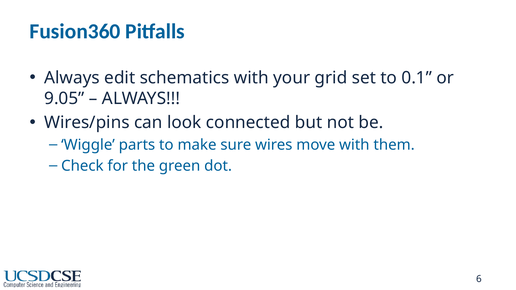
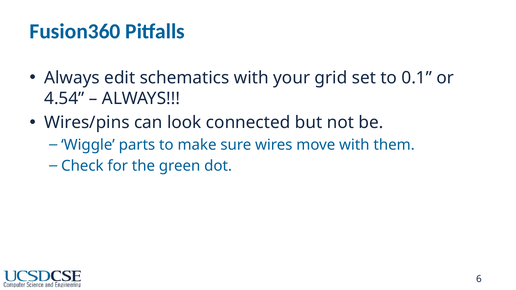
9.05: 9.05 -> 4.54
